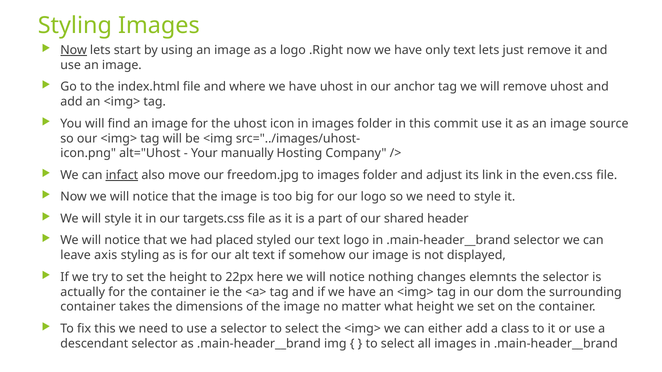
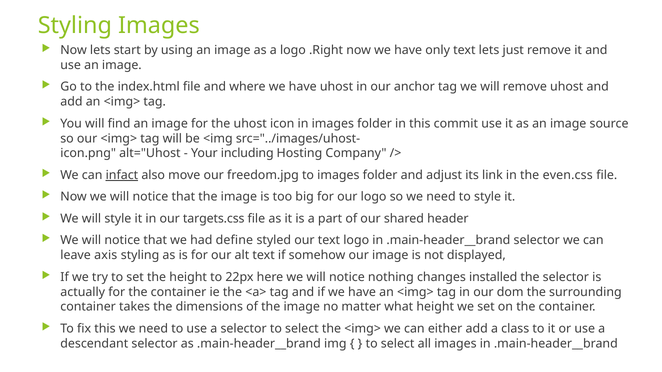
Now at (74, 50) underline: present -> none
manually: manually -> including
placed: placed -> define
elemnts: elemnts -> installed
